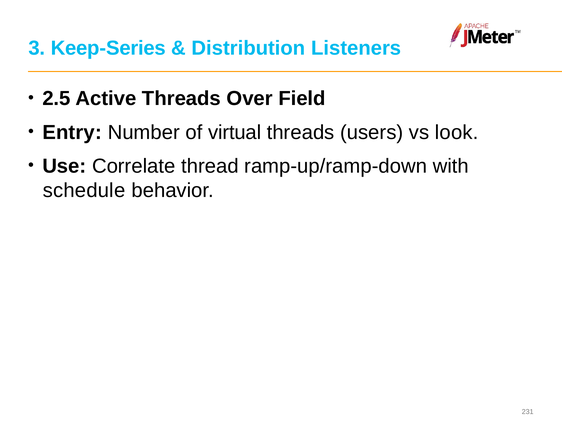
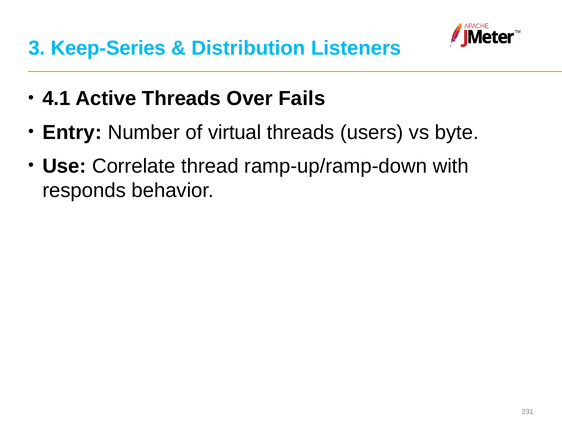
2.5: 2.5 -> 4.1
Field: Field -> Fails
look: look -> byte
schedule: schedule -> responds
